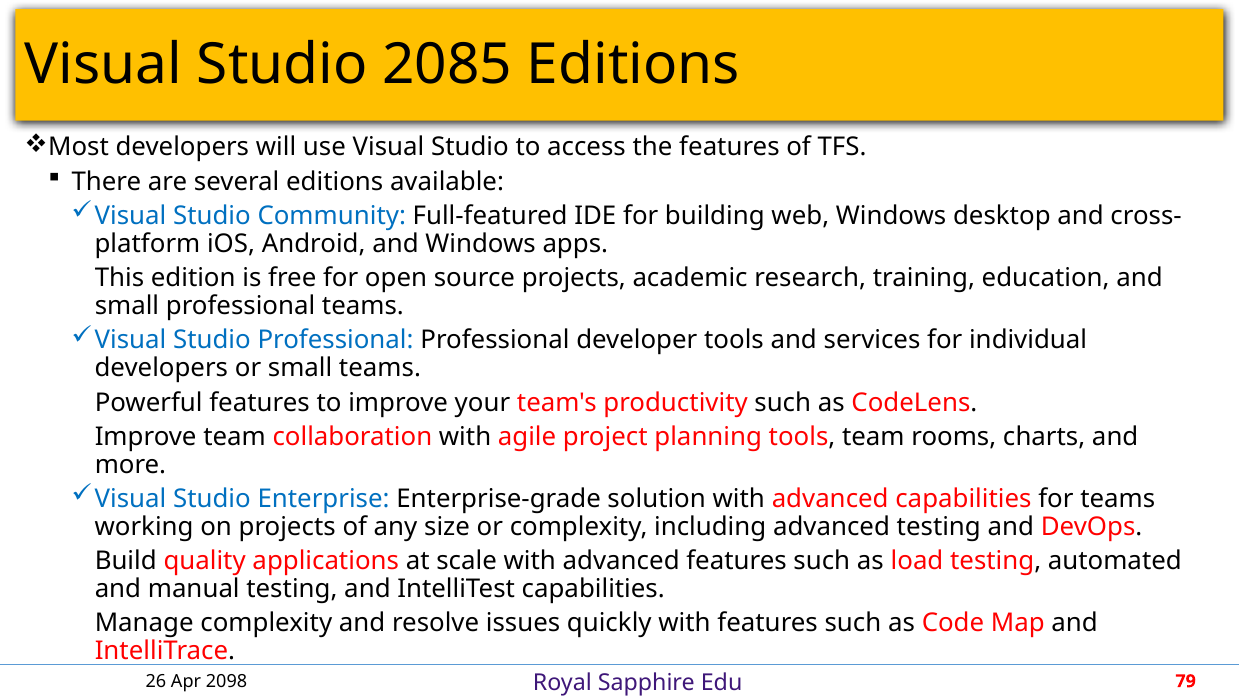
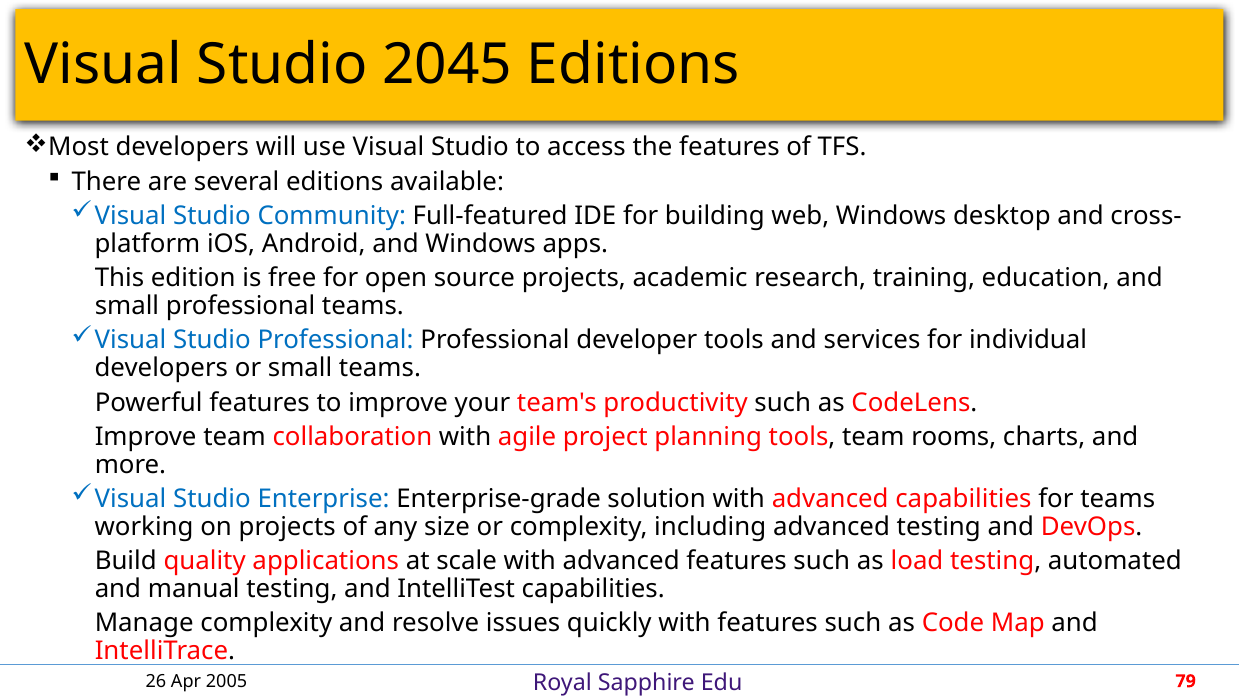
2085: 2085 -> 2045
2098: 2098 -> 2005
